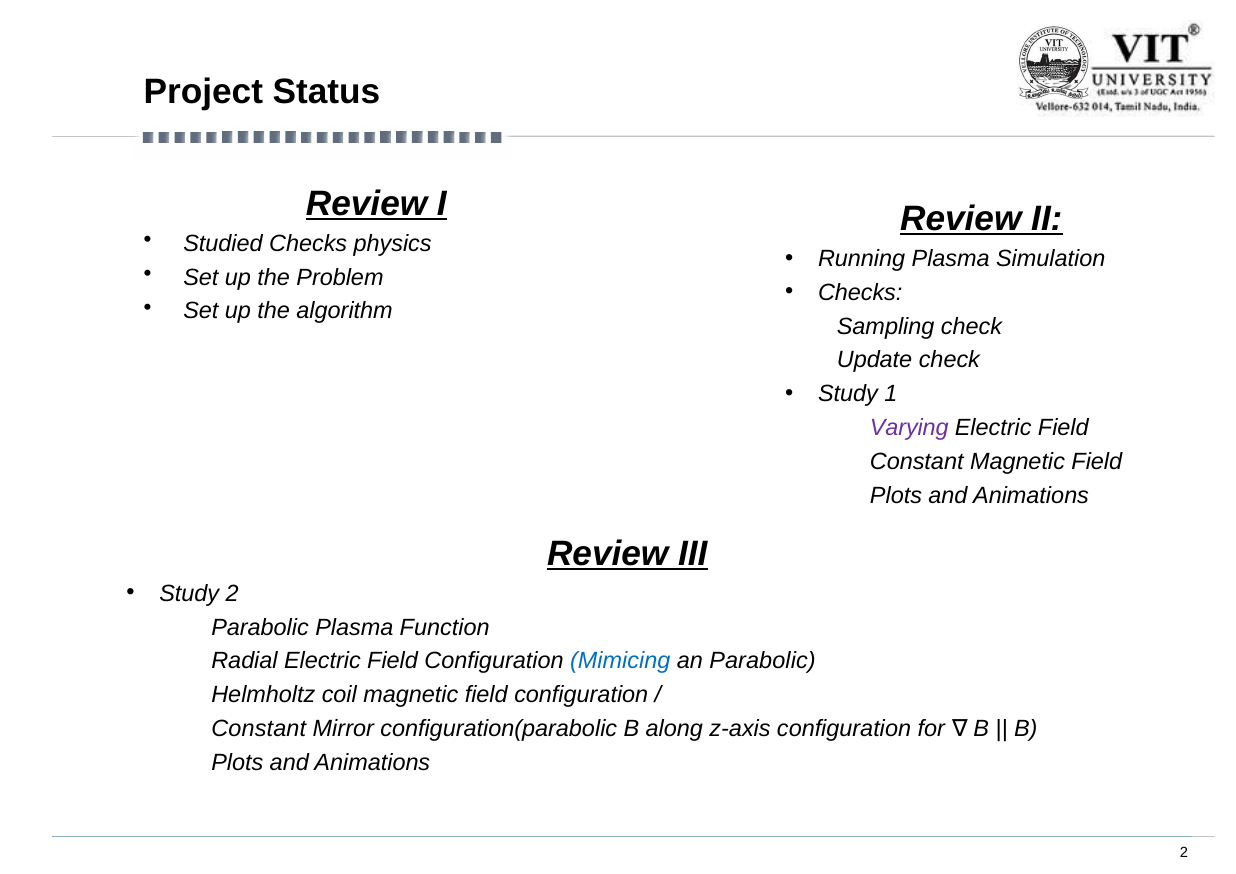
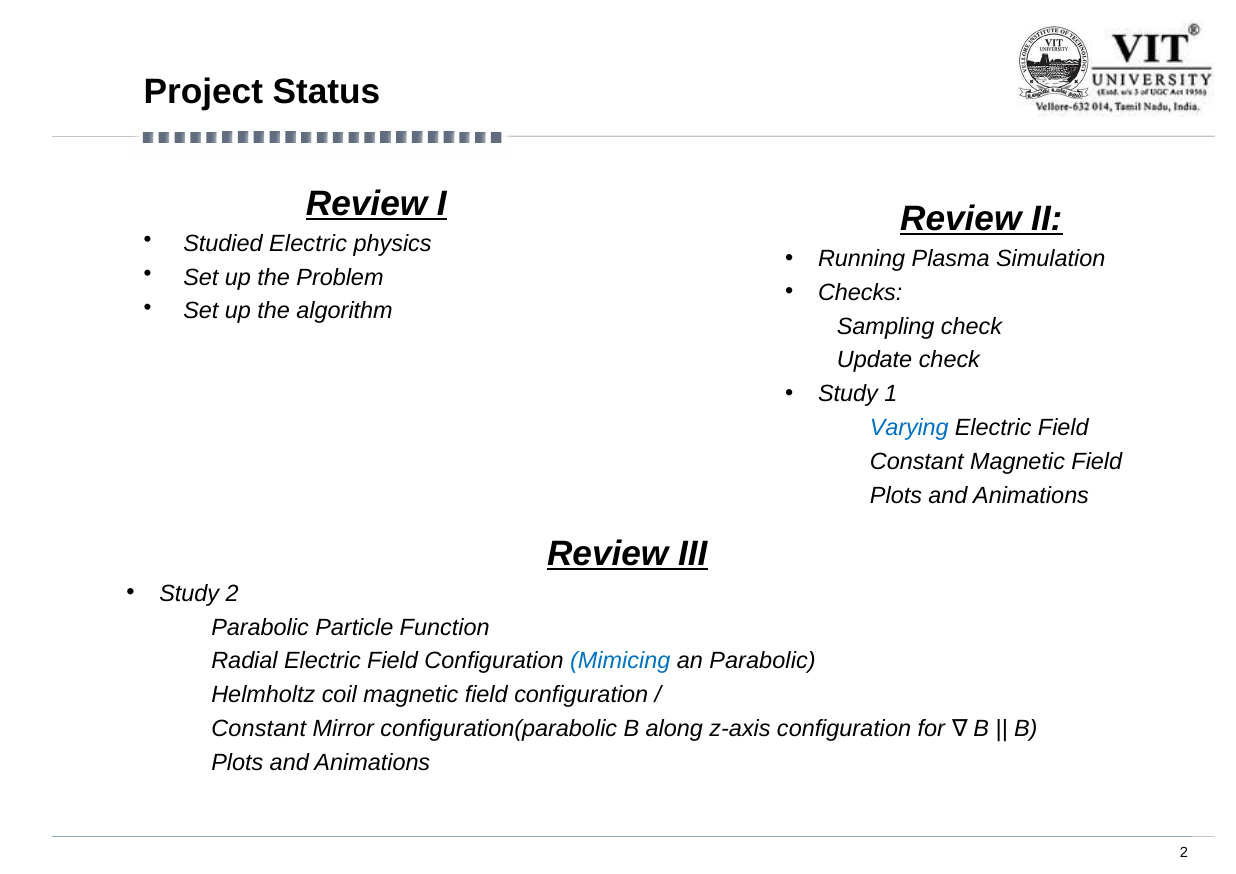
Studied Checks: Checks -> Electric
Varying colour: purple -> blue
Parabolic Plasma: Plasma -> Particle
